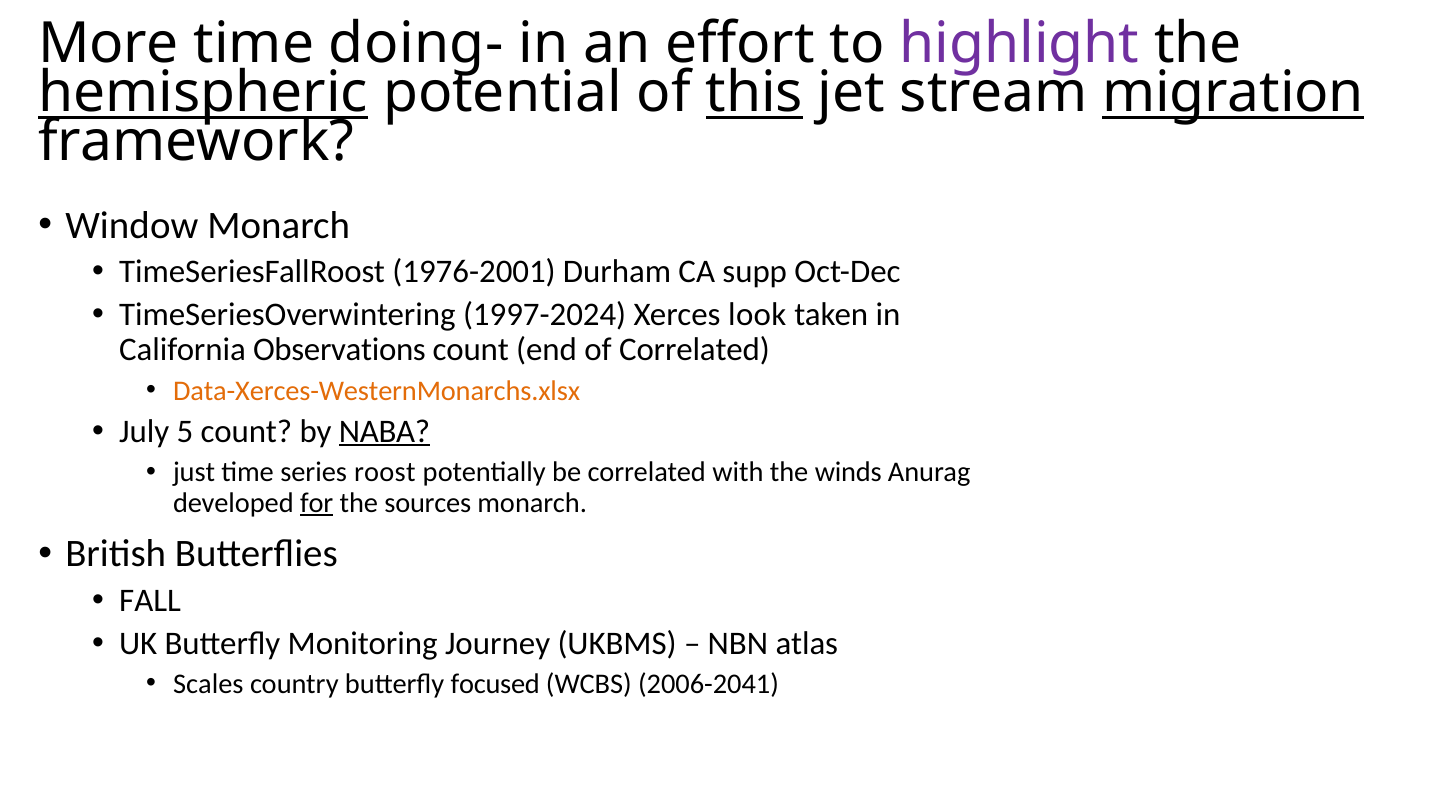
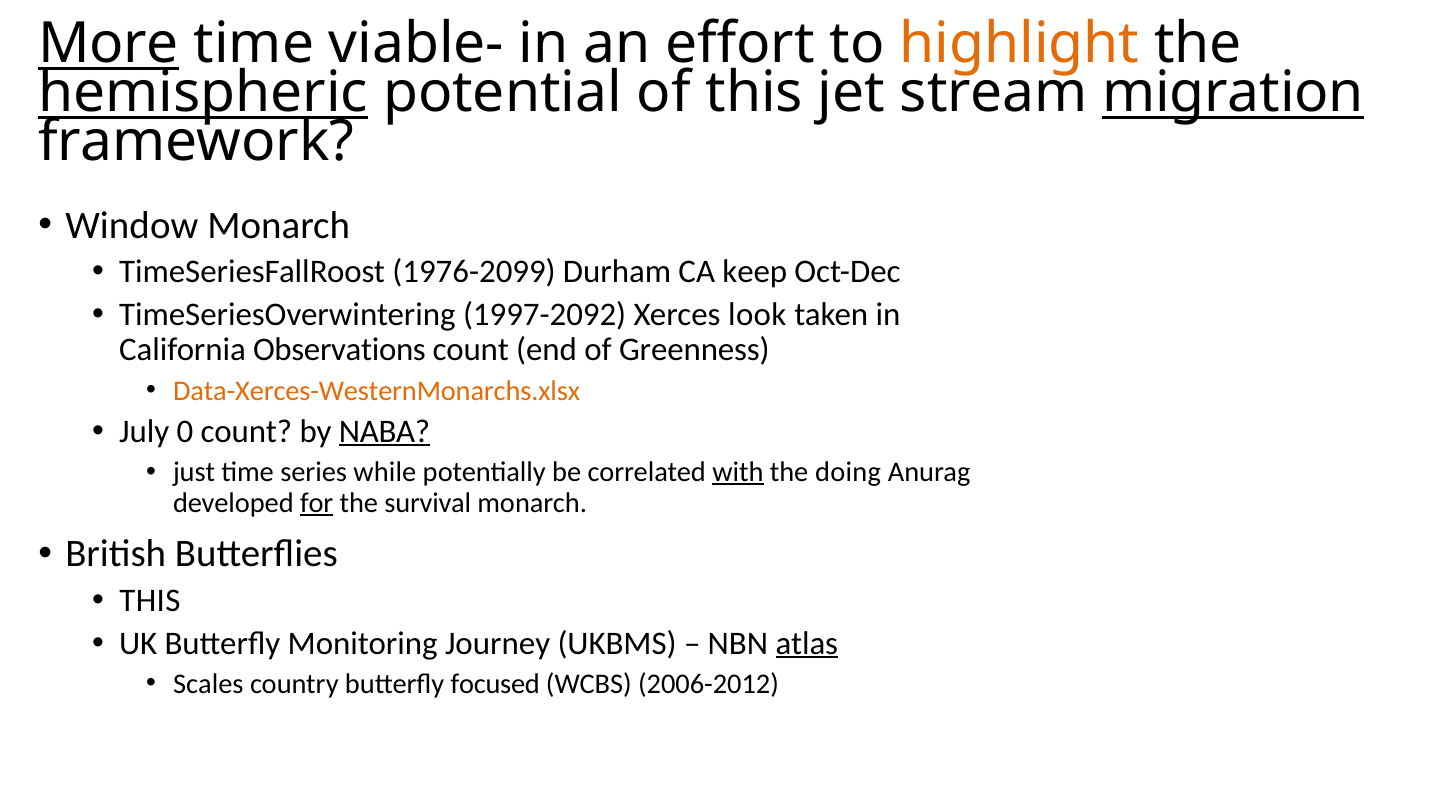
More underline: none -> present
doing-: doing- -> viable-
highlight colour: purple -> orange
this at (754, 93) underline: present -> none
1976-2001: 1976-2001 -> 1976-2099
supp: supp -> keep
1997-2024: 1997-2024 -> 1997-2092
of Correlated: Correlated -> Greenness
5: 5 -> 0
roost: roost -> while
with underline: none -> present
winds: winds -> doing
sources: sources -> survival
FALL at (150, 600): FALL -> THIS
atlas underline: none -> present
2006-2041: 2006-2041 -> 2006-2012
